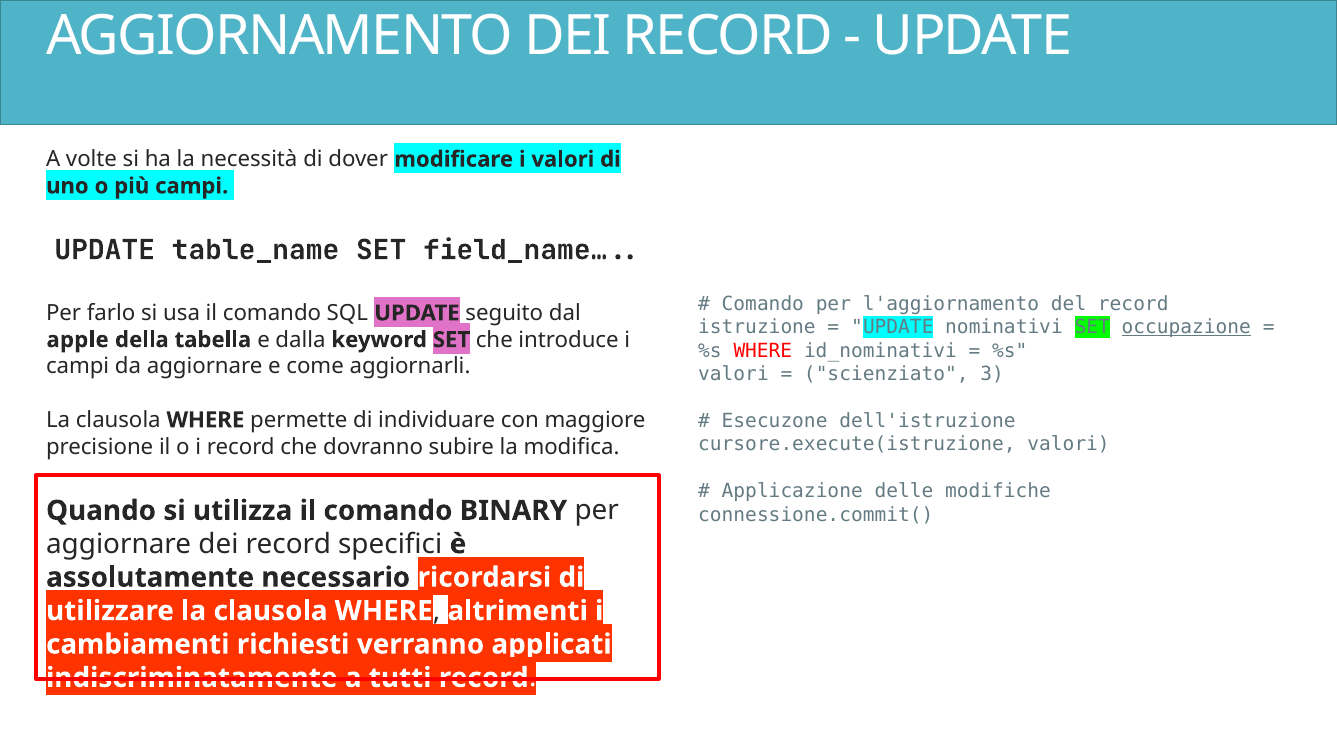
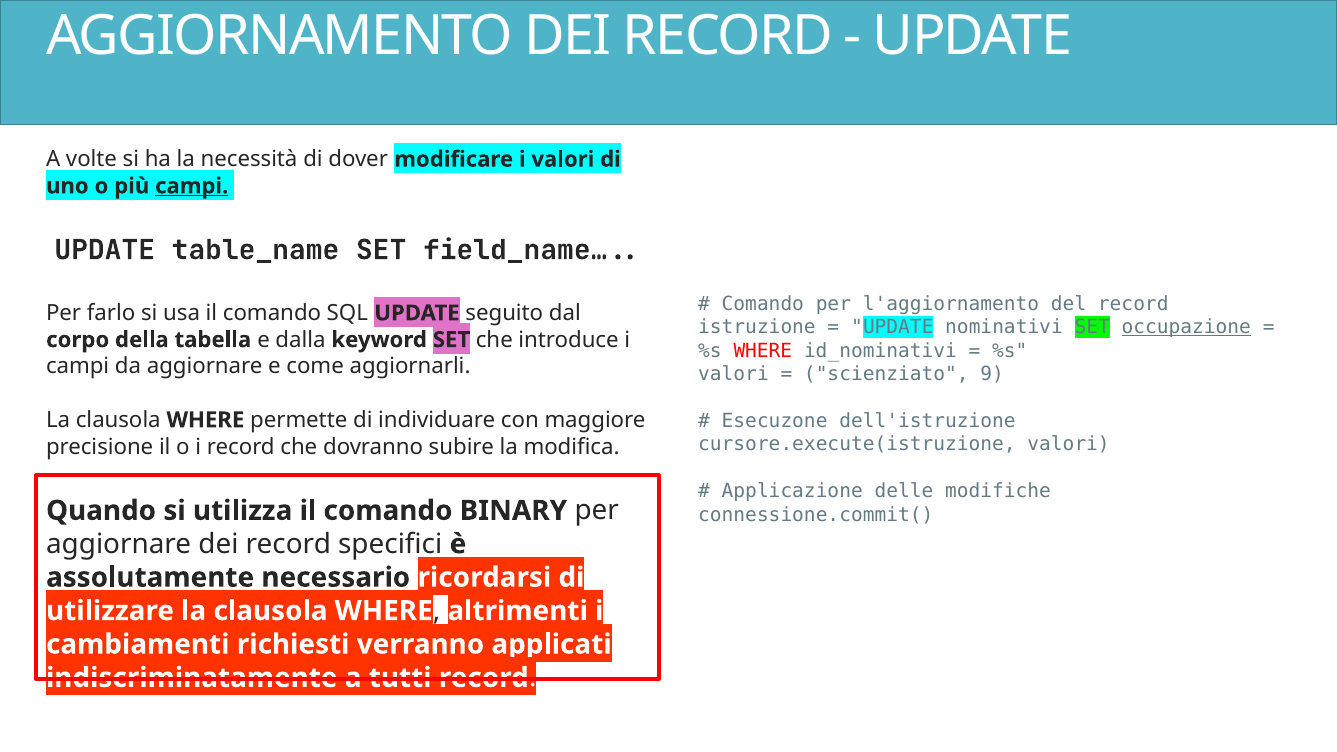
campi at (192, 186) underline: none -> present
apple: apple -> corpo
3: 3 -> 9
